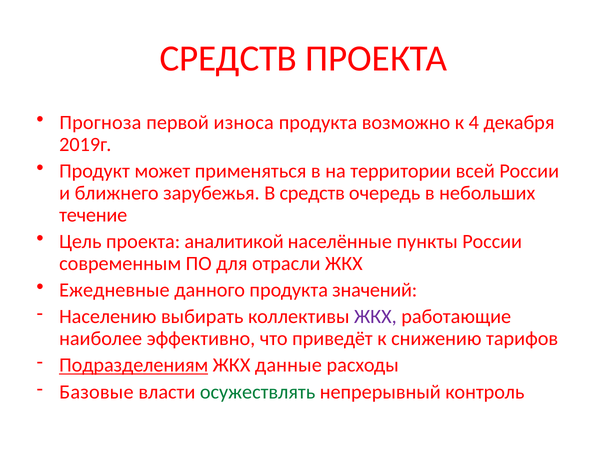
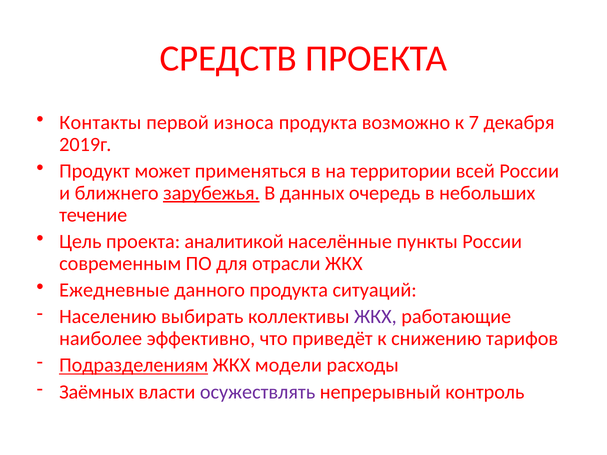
Прогноза: Прогноза -> Контакты
4: 4 -> 7
зарубежья underline: none -> present
В средств: средств -> данных
значений: значений -> ситуаций
данные: данные -> модели
Базовые: Базовые -> Заёмных
осужествлять colour: green -> purple
